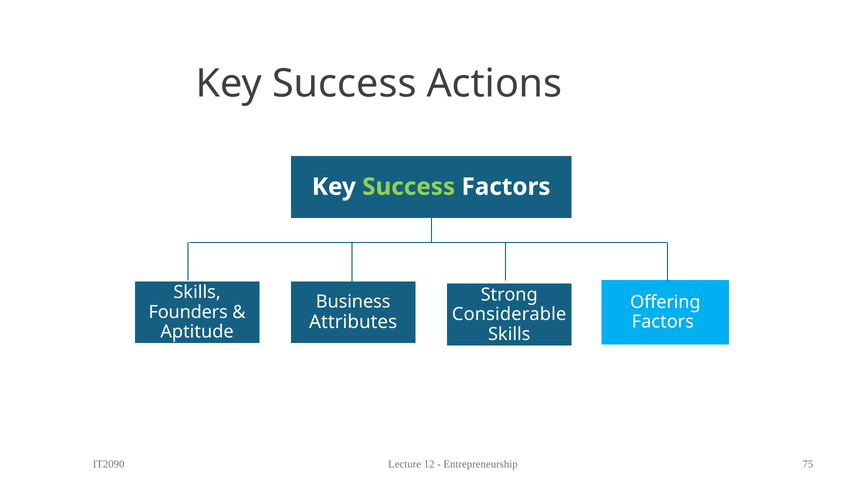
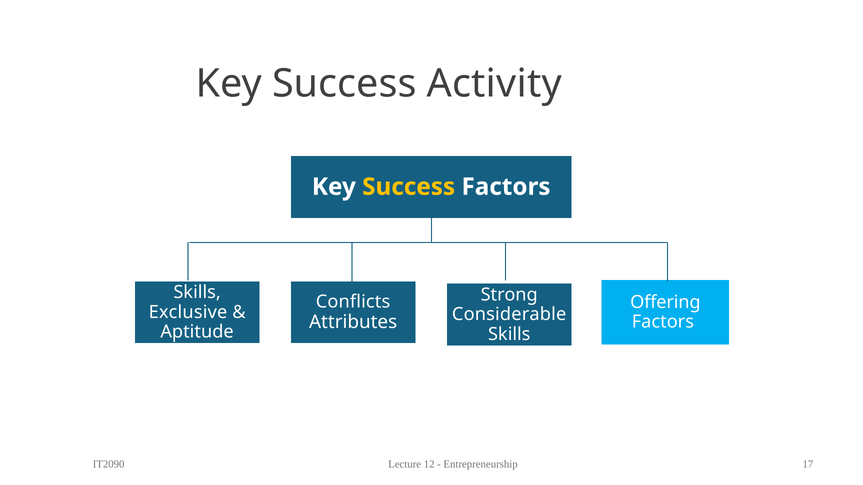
Actions: Actions -> Activity
Success at (409, 187) colour: light green -> yellow
Business: Business -> Conflicts
Founders: Founders -> Exclusive
75: 75 -> 17
